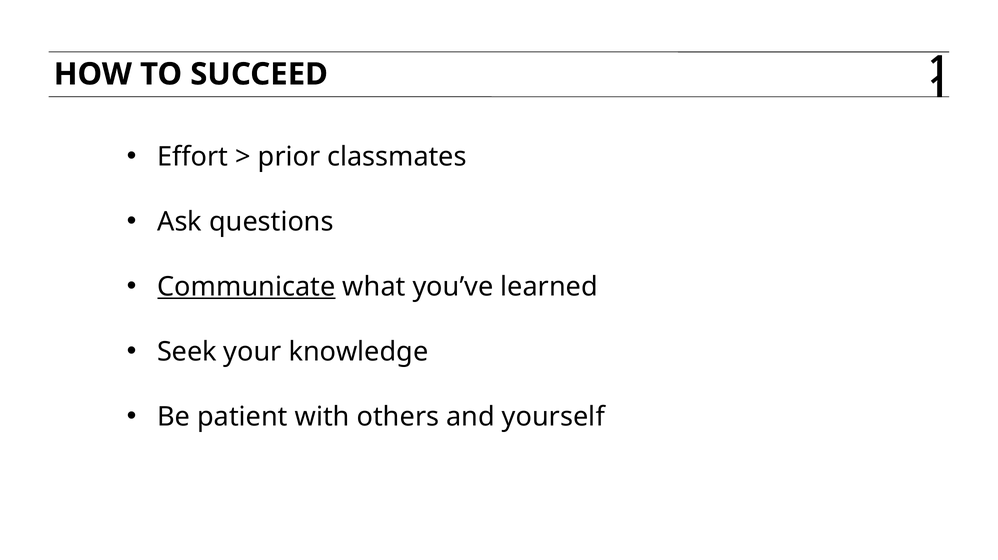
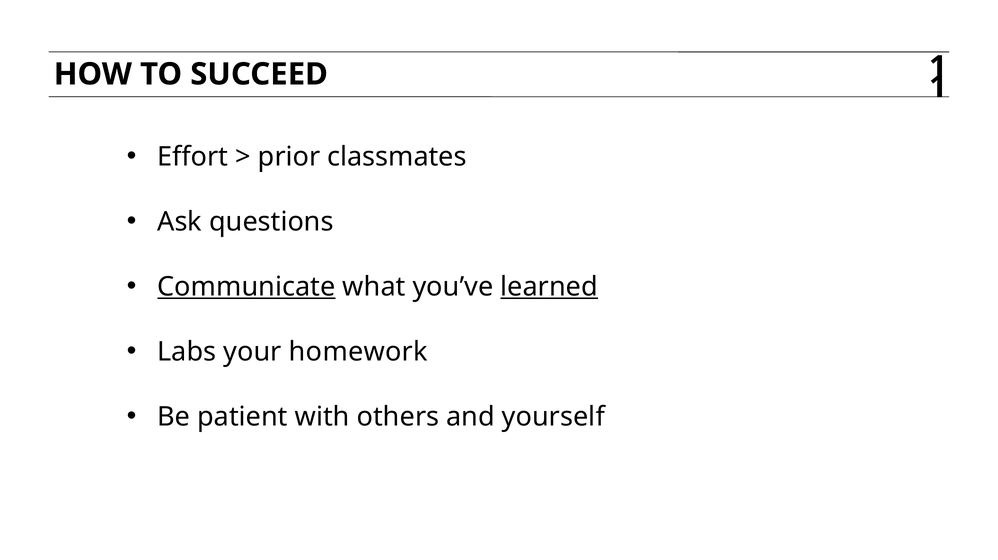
learned underline: none -> present
Seek: Seek -> Labs
knowledge: knowledge -> homework
